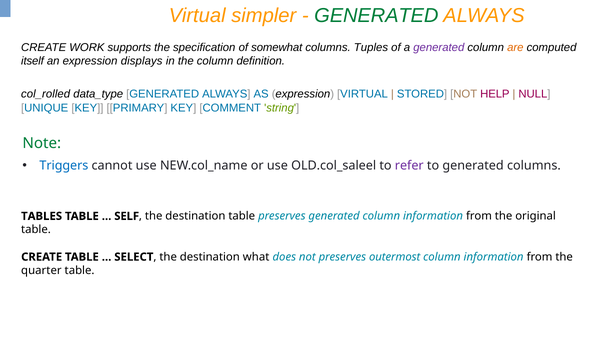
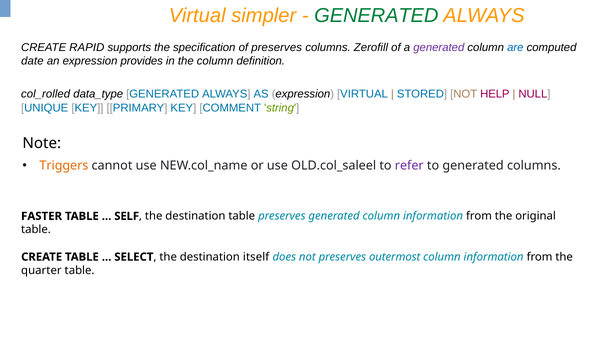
WORK: WORK -> RAPID
of somewhat: somewhat -> preserves
Tuples: Tuples -> Zerofill
are colour: orange -> blue
itself: itself -> date
displays: displays -> provides
Note colour: green -> black
Triggers colour: blue -> orange
TABLES: TABLES -> FASTER
what: what -> itself
